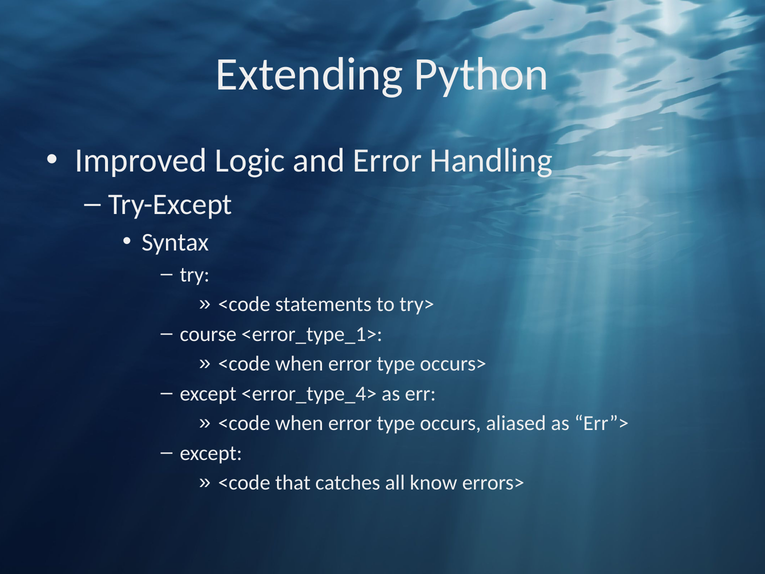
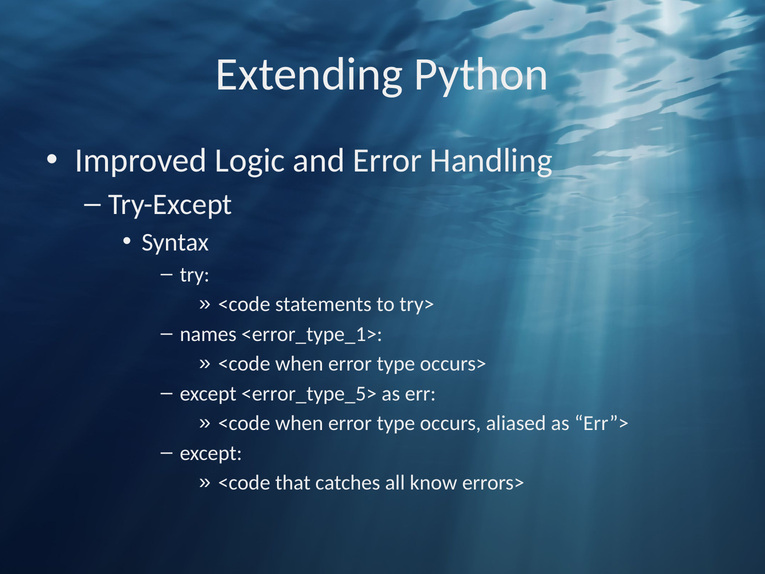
course: course -> names
<error_type_4>: <error_type_4> -> <error_type_5>
